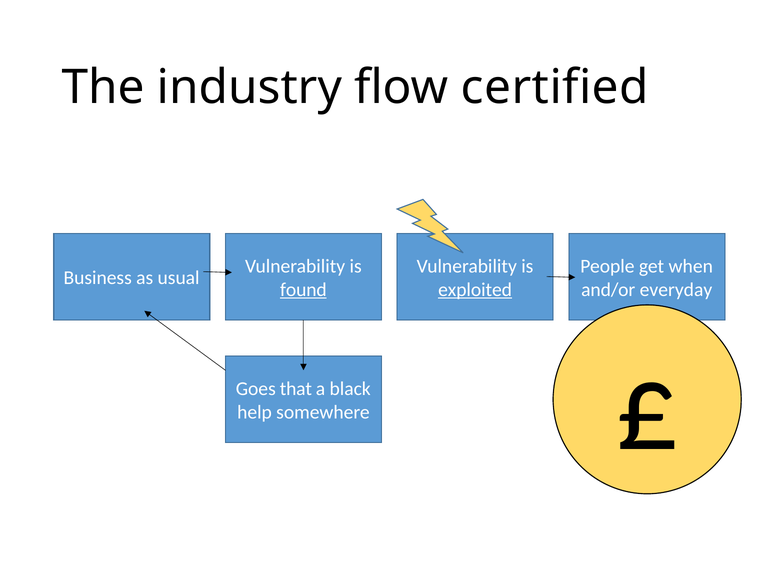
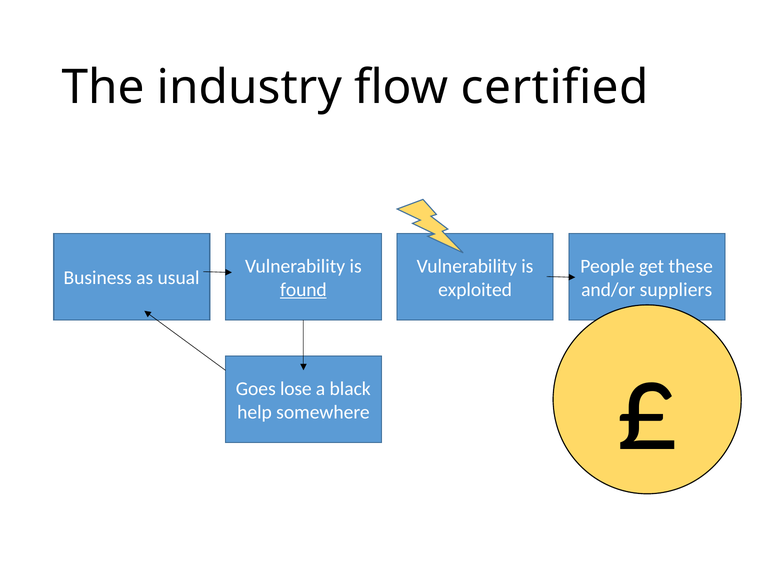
when: when -> these
exploited underline: present -> none
everyday: everyday -> suppliers
that: that -> lose
